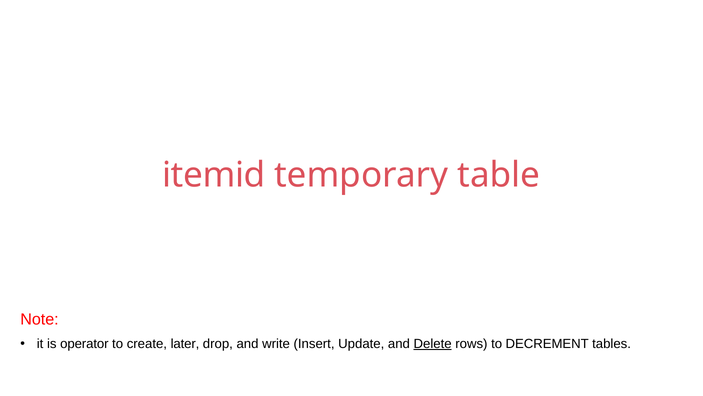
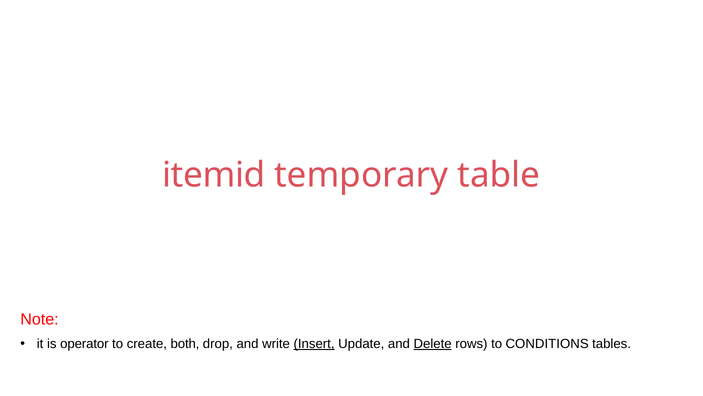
later: later -> both
Insert underline: none -> present
DECREMENT: DECREMENT -> CONDITIONS
